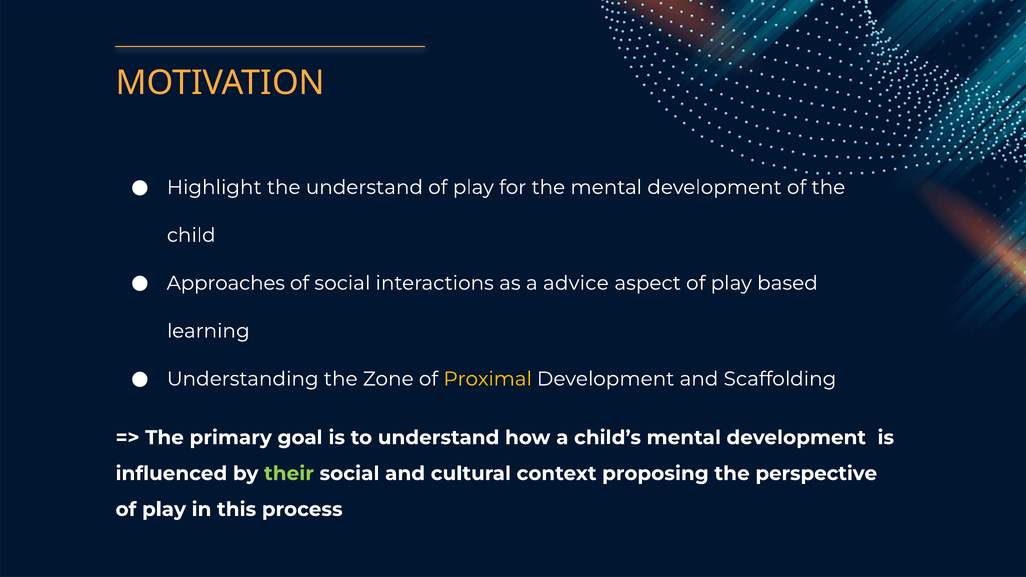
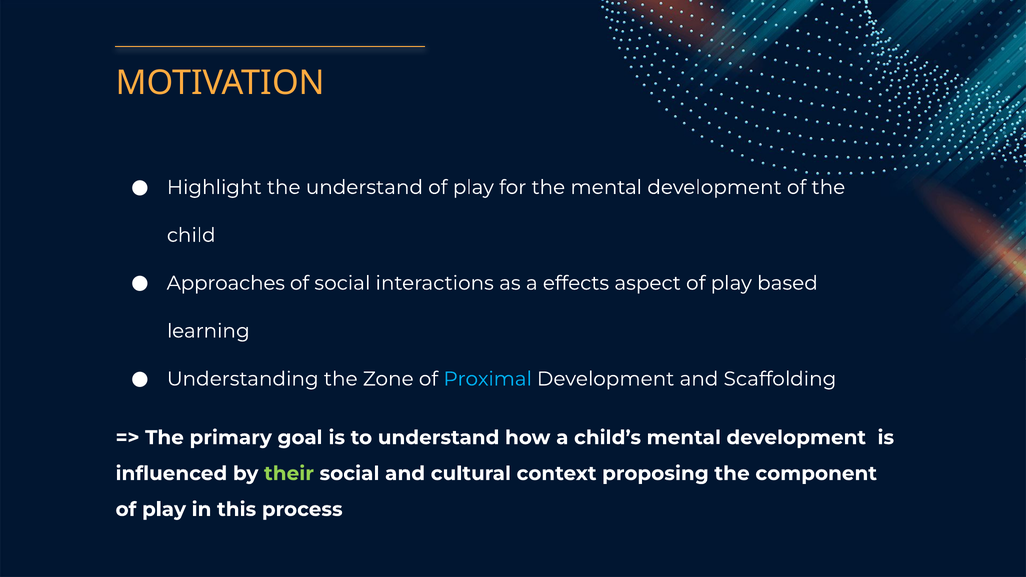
advice: advice -> effects
Proximal colour: yellow -> light blue
perspective: perspective -> component
